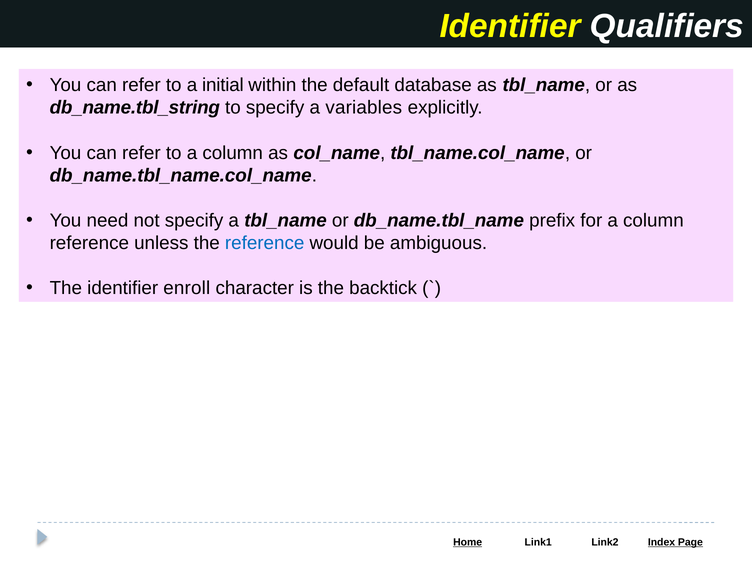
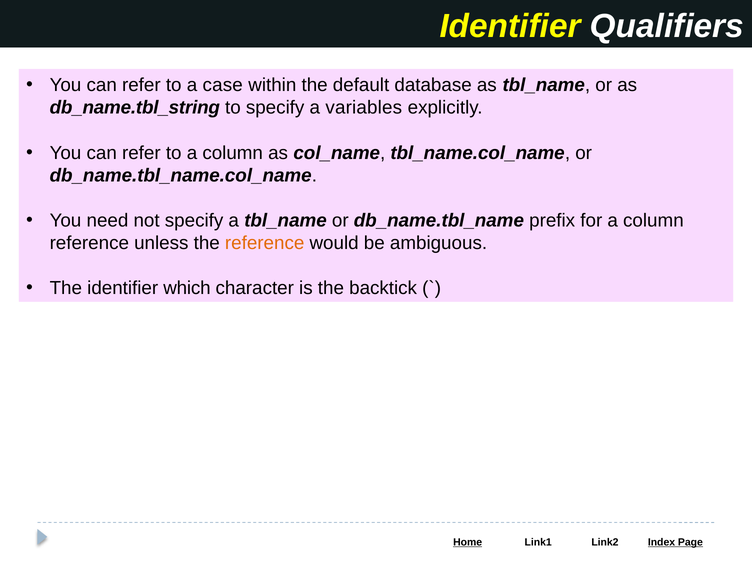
initial: initial -> case
reference at (265, 243) colour: blue -> orange
enroll: enroll -> which
